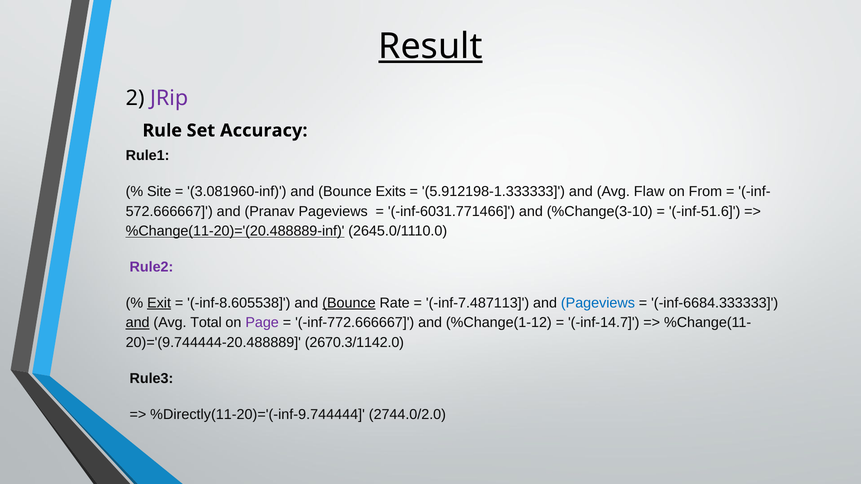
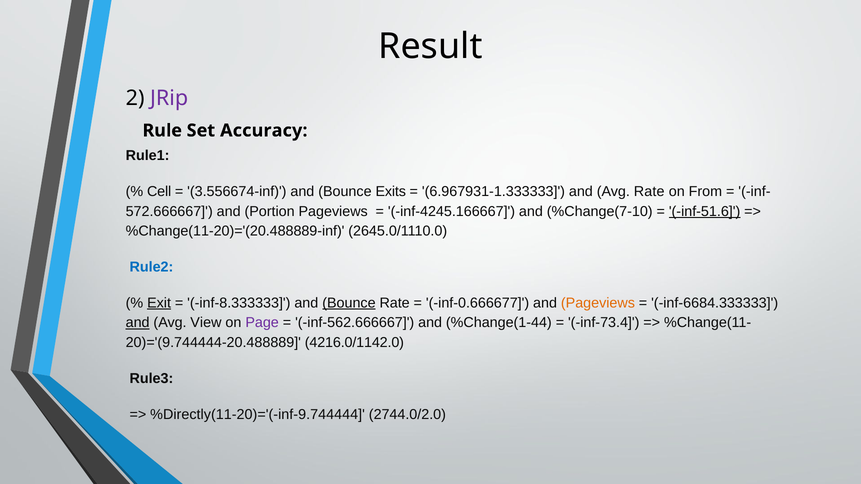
Result underline: present -> none
Site: Site -> Cell
3.081960-inf: 3.081960-inf -> 3.556674-inf
5.912198-1.333333: 5.912198-1.333333 -> 6.967931-1.333333
Avg Flaw: Flaw -> Rate
Pranav: Pranav -> Portion
inf-6031.771466: inf-6031.771466 -> inf-4245.166667
%Change(3-10: %Change(3-10 -> %Change(7-10
inf-51.6 underline: none -> present
%Change(11-20)='(20.488889-inf underline: present -> none
Rule2 colour: purple -> blue
inf-8.605538: inf-8.605538 -> inf-8.333333
inf-7.487113: inf-7.487113 -> inf-0.666677
Pageviews at (598, 303) colour: blue -> orange
Total: Total -> View
inf-772.666667: inf-772.666667 -> inf-562.666667
%Change(1-12: %Change(1-12 -> %Change(1-44
inf-14.7: inf-14.7 -> inf-73.4
2670.3/1142.0: 2670.3/1142.0 -> 4216.0/1142.0
